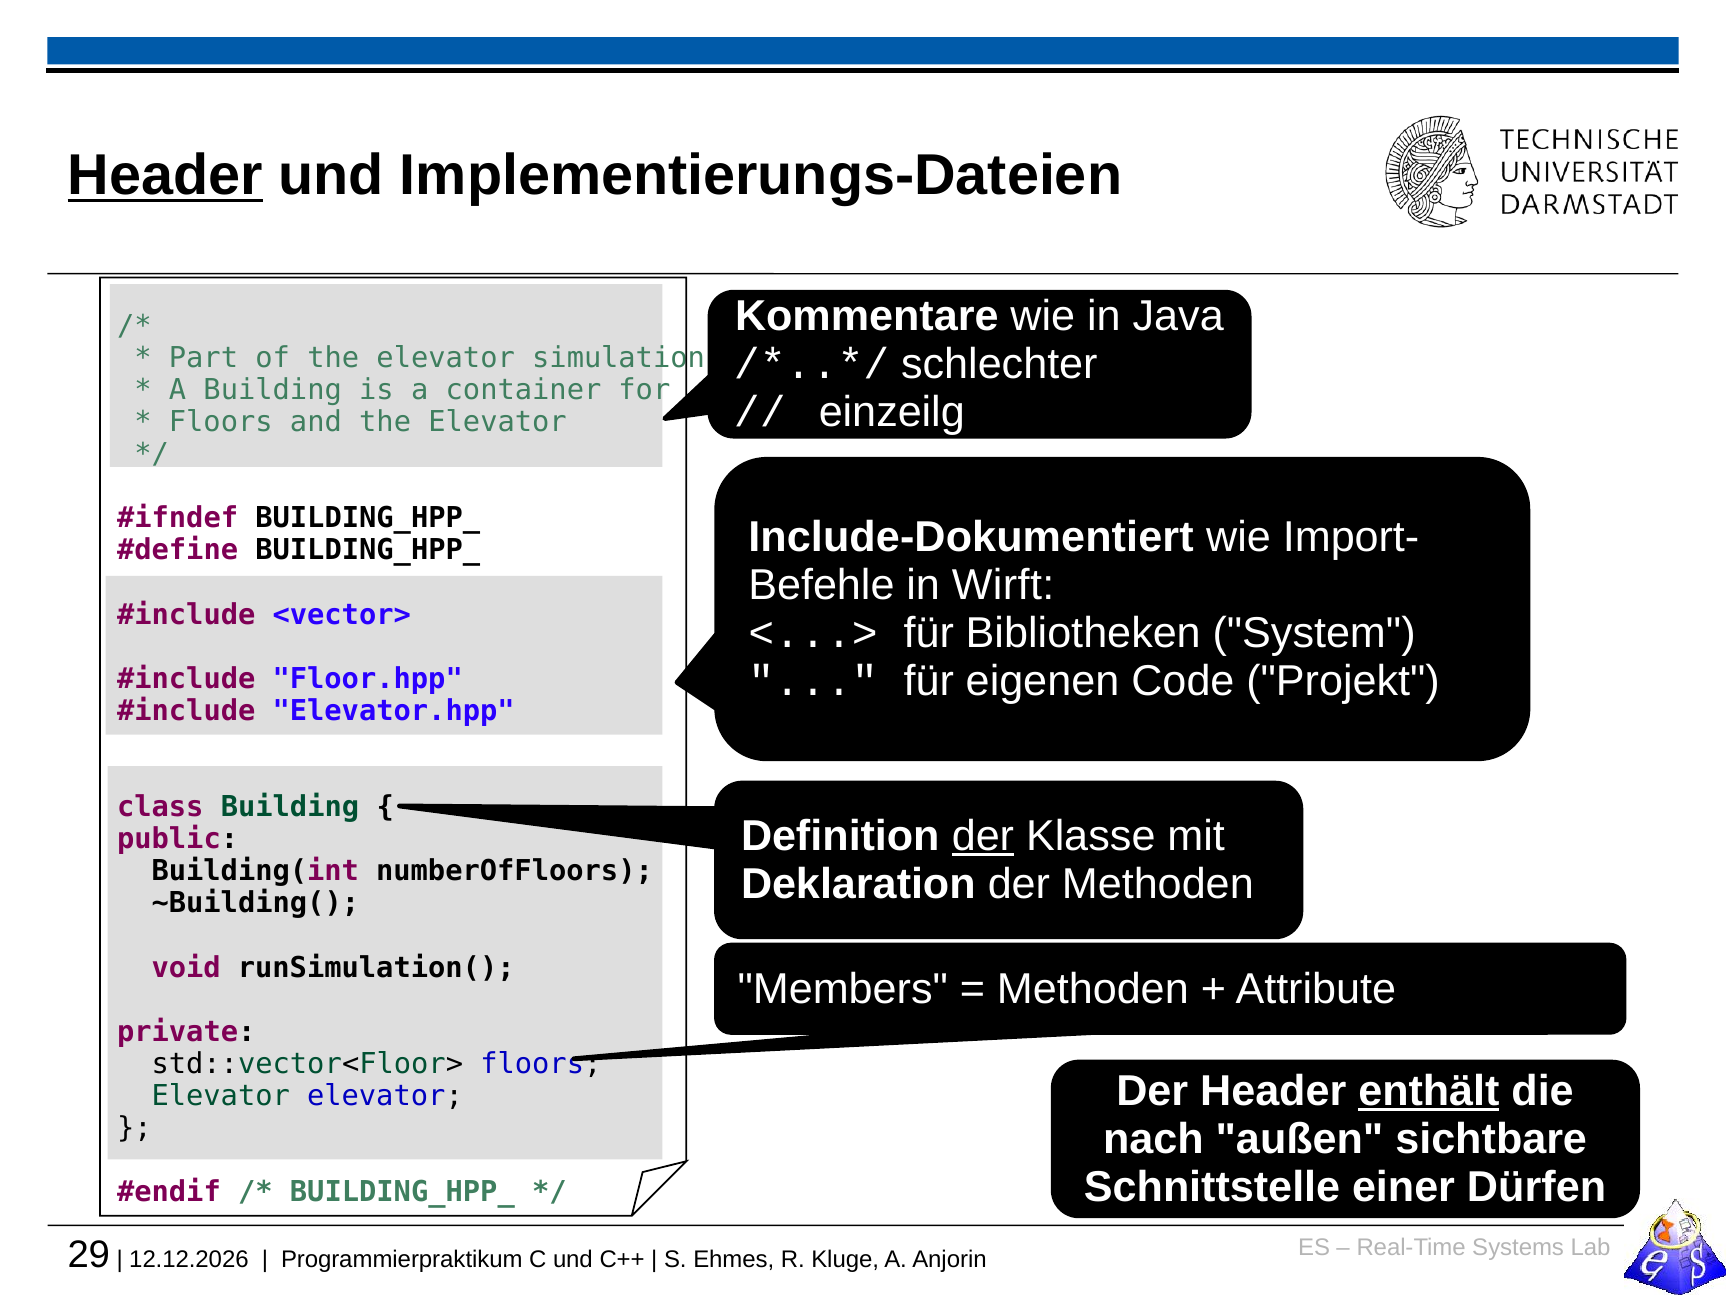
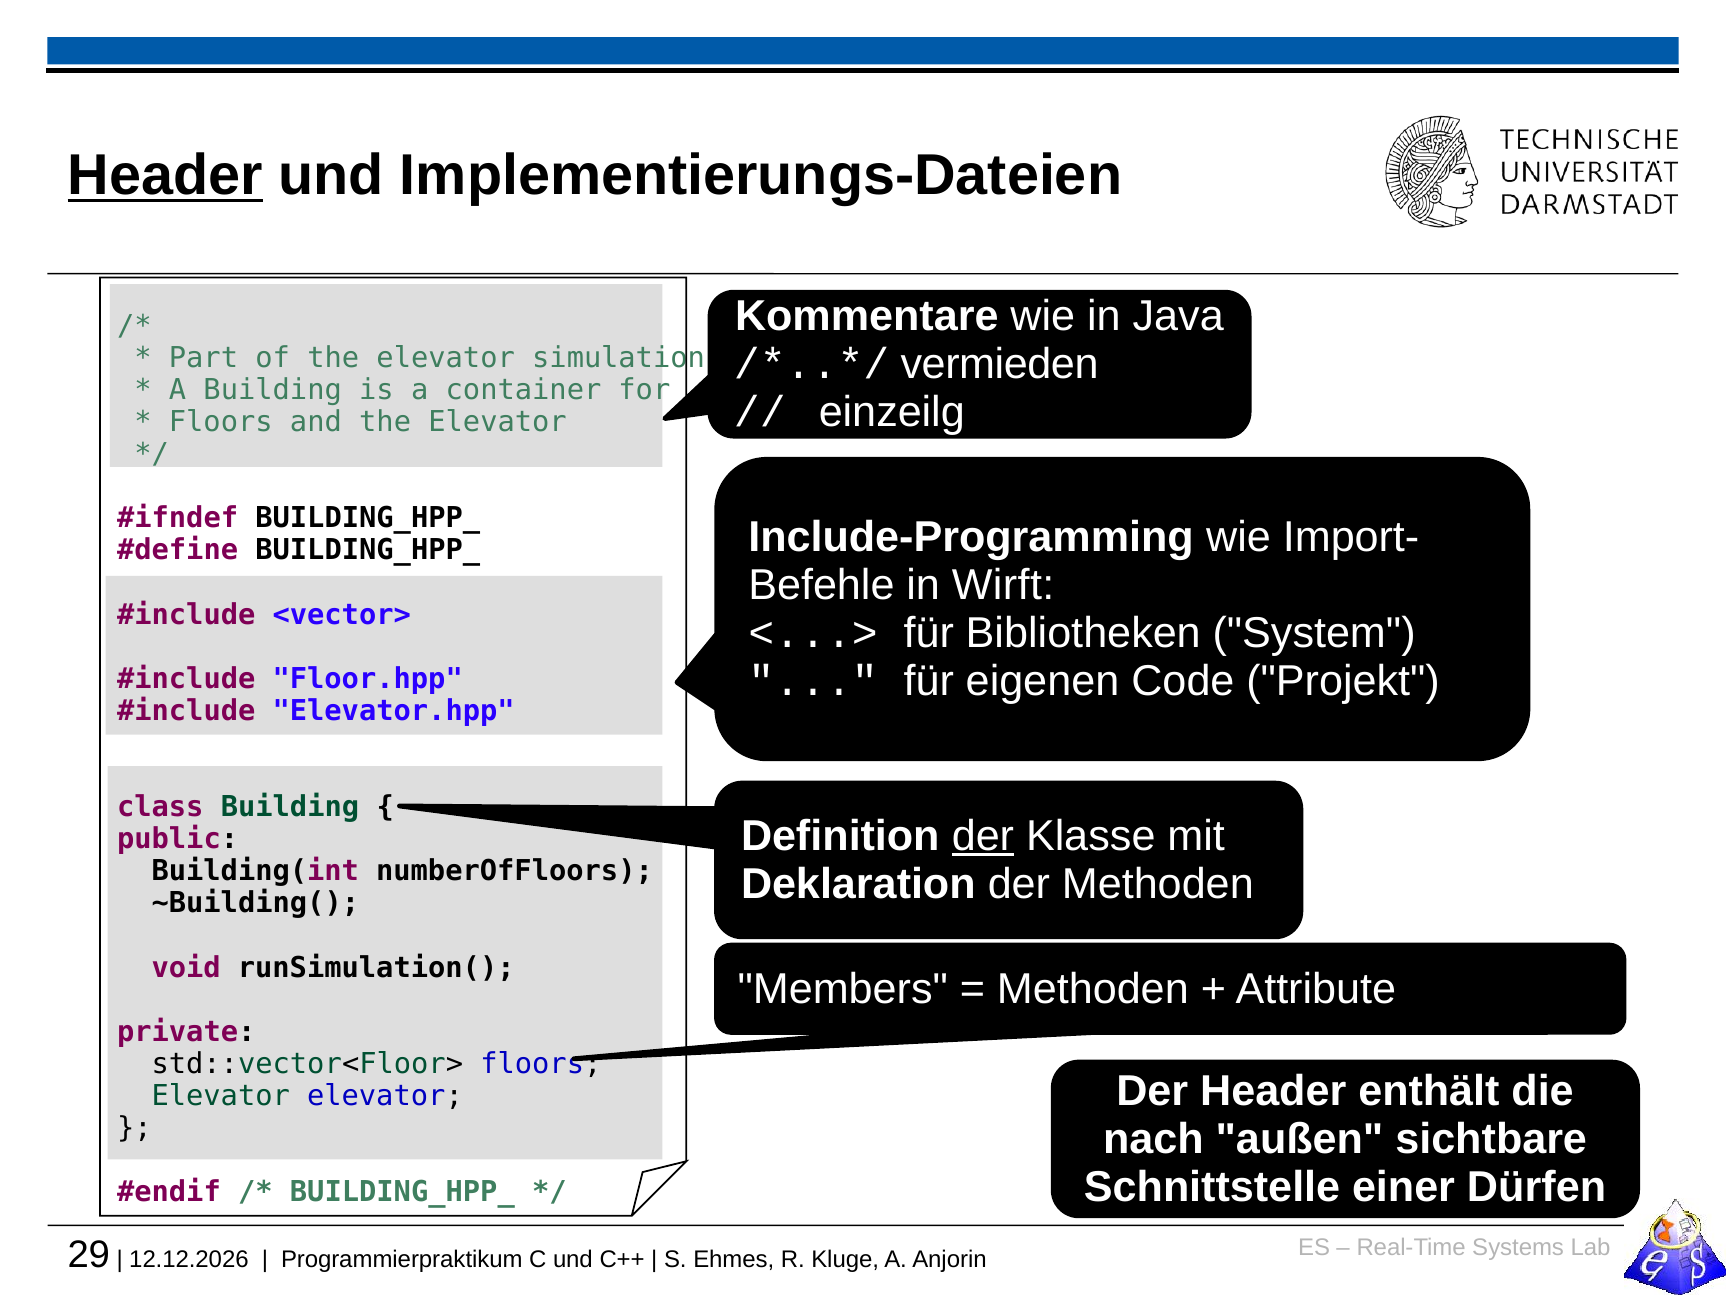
schlechter: schlechter -> vermieden
Include-Dokumentiert: Include-Dokumentiert -> Include-Programming
enthält underline: present -> none
